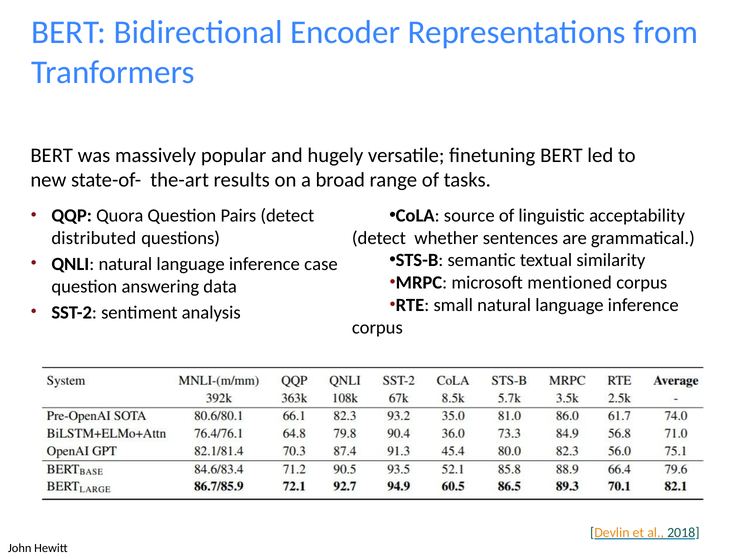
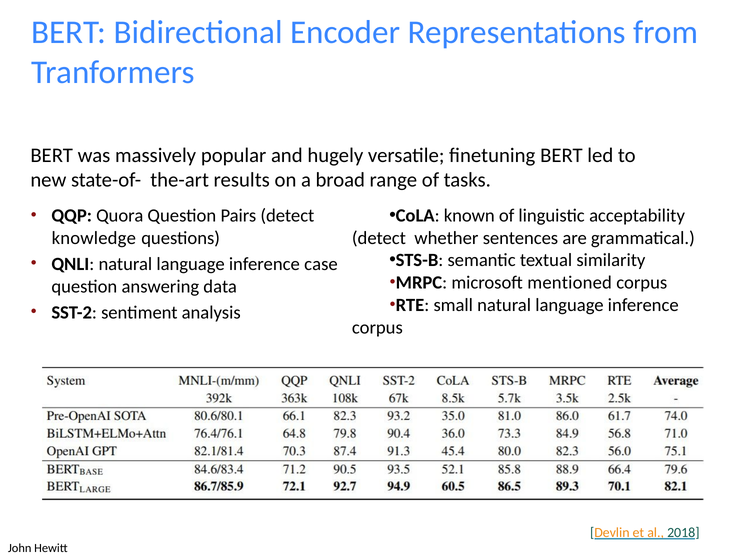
source: source -> known
distributed: distributed -> knowledge
